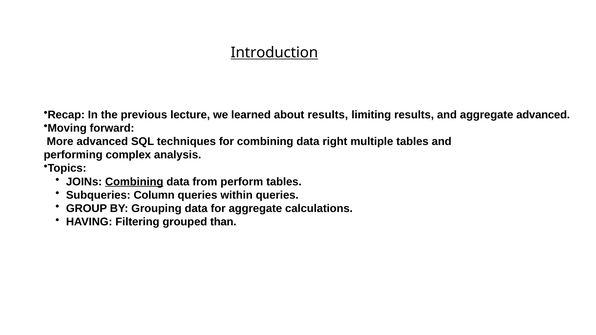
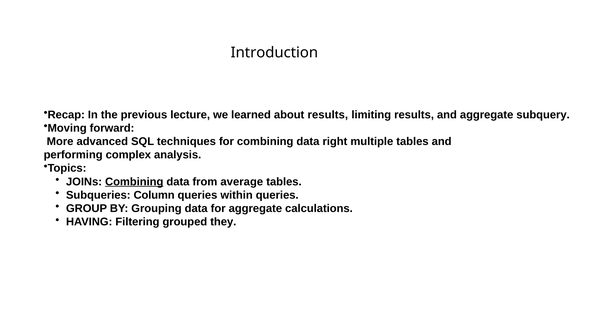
Introduction underline: present -> none
aggregate advanced: advanced -> subquery
perform: perform -> average
than: than -> they
